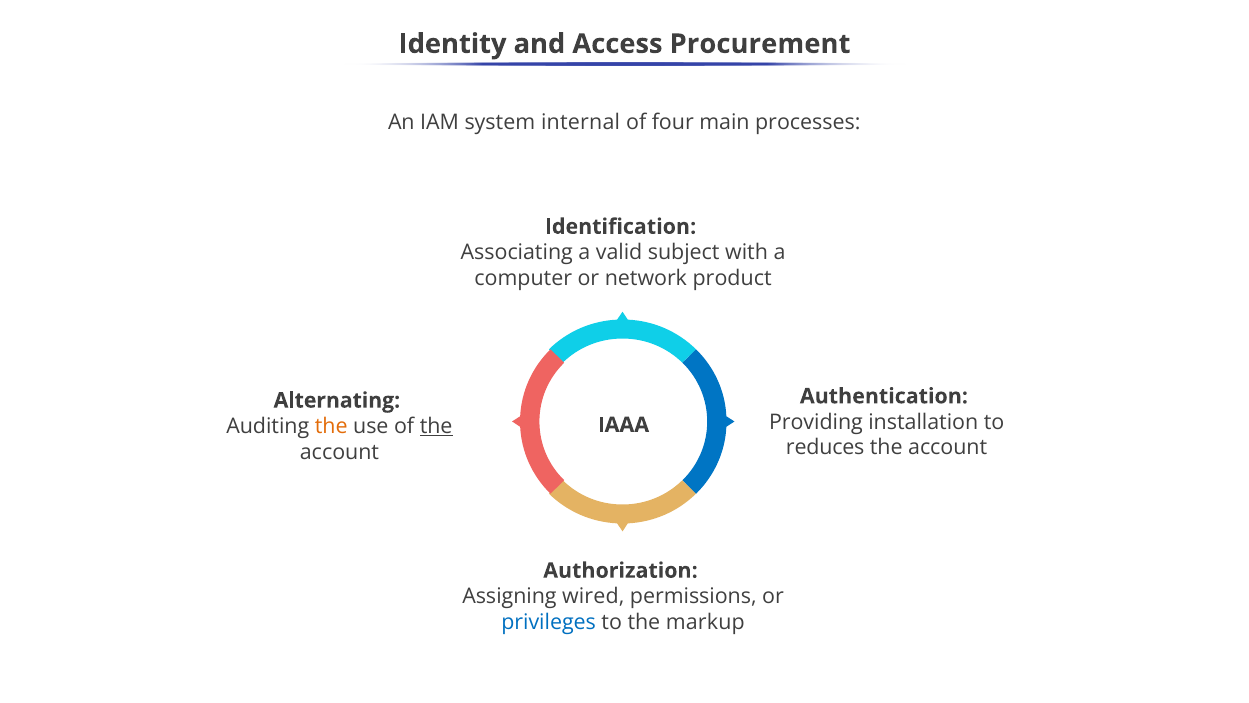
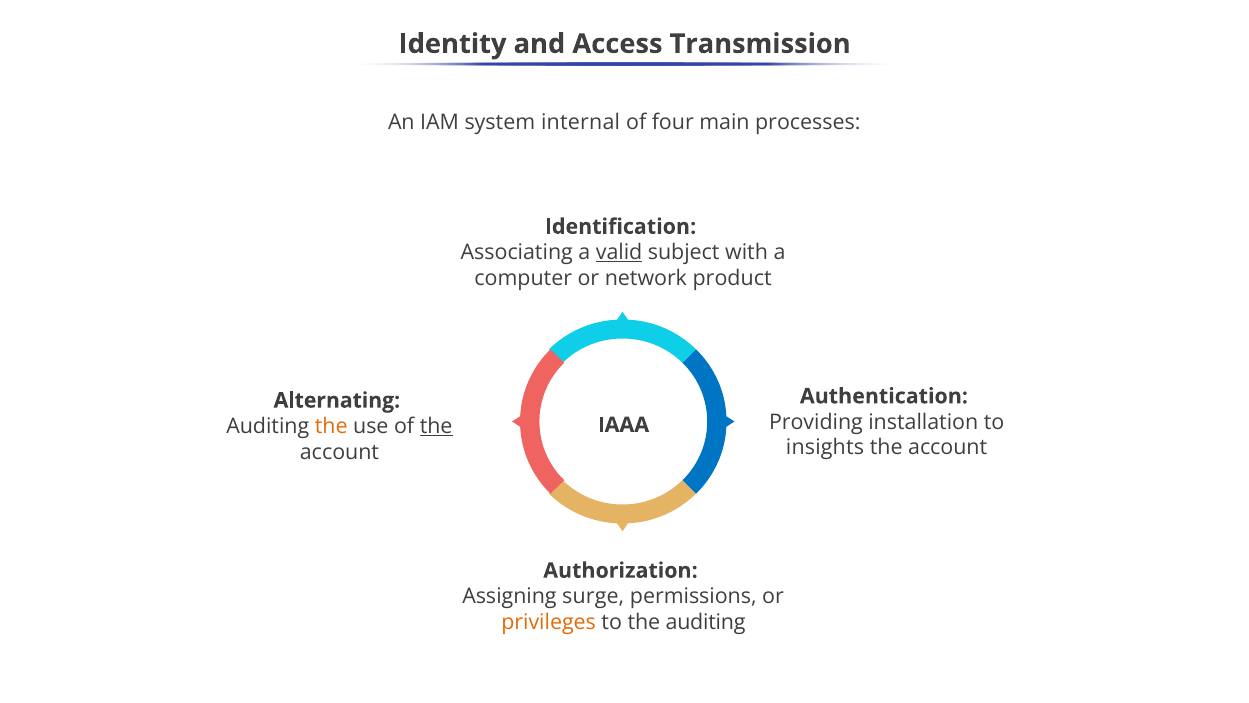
Procurement: Procurement -> Transmission
valid underline: none -> present
reduces: reduces -> insights
wired: wired -> surge
privileges colour: blue -> orange
the markup: markup -> auditing
